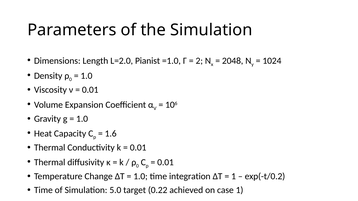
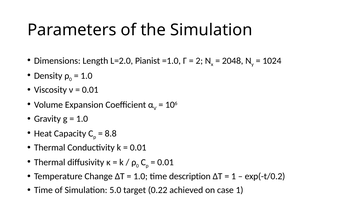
1.6: 1.6 -> 8.8
integration: integration -> description
